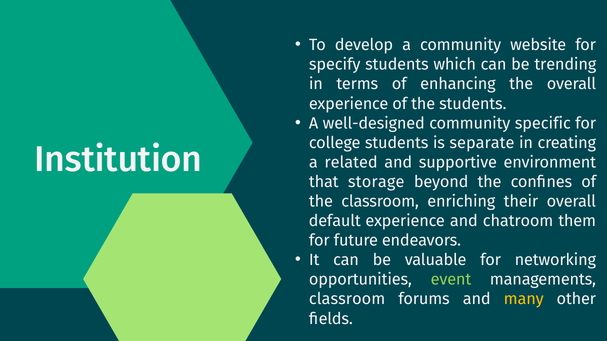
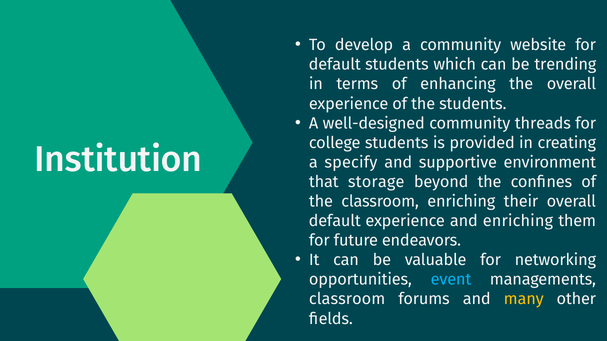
specify at (335, 65): specify -> default
specific: specific -> threads
separate: separate -> provided
related: related -> specify
and chatroom: chatroom -> enriching
event colour: light green -> light blue
